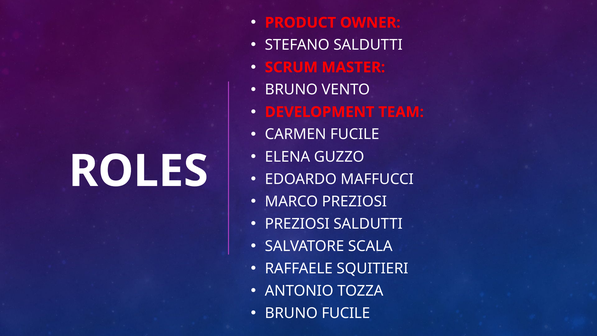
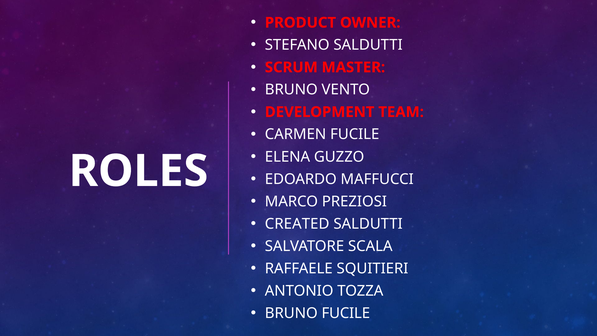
PREZIOSI at (297, 224): PREZIOSI -> CREATED
